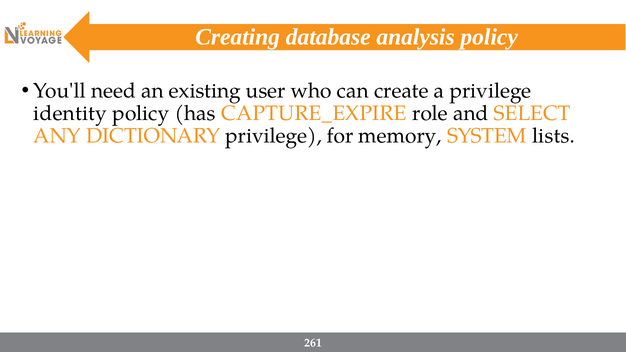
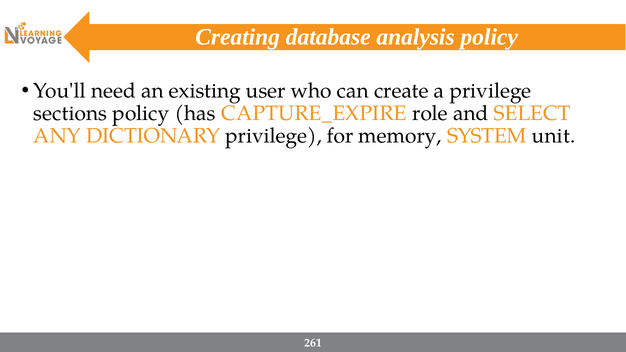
identity: identity -> sections
lists: lists -> unit
